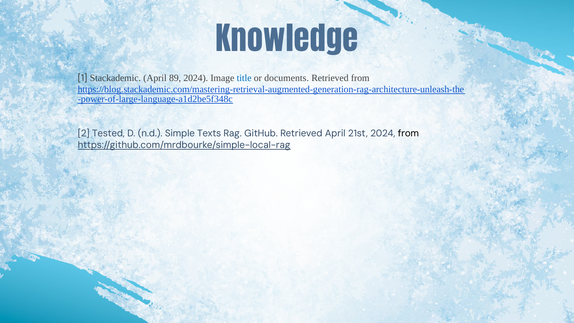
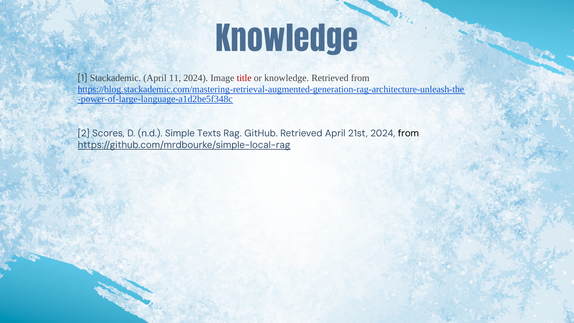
89: 89 -> 11
title colour: blue -> red
or documents: documents -> knowledge
Tested: Tested -> Scores
